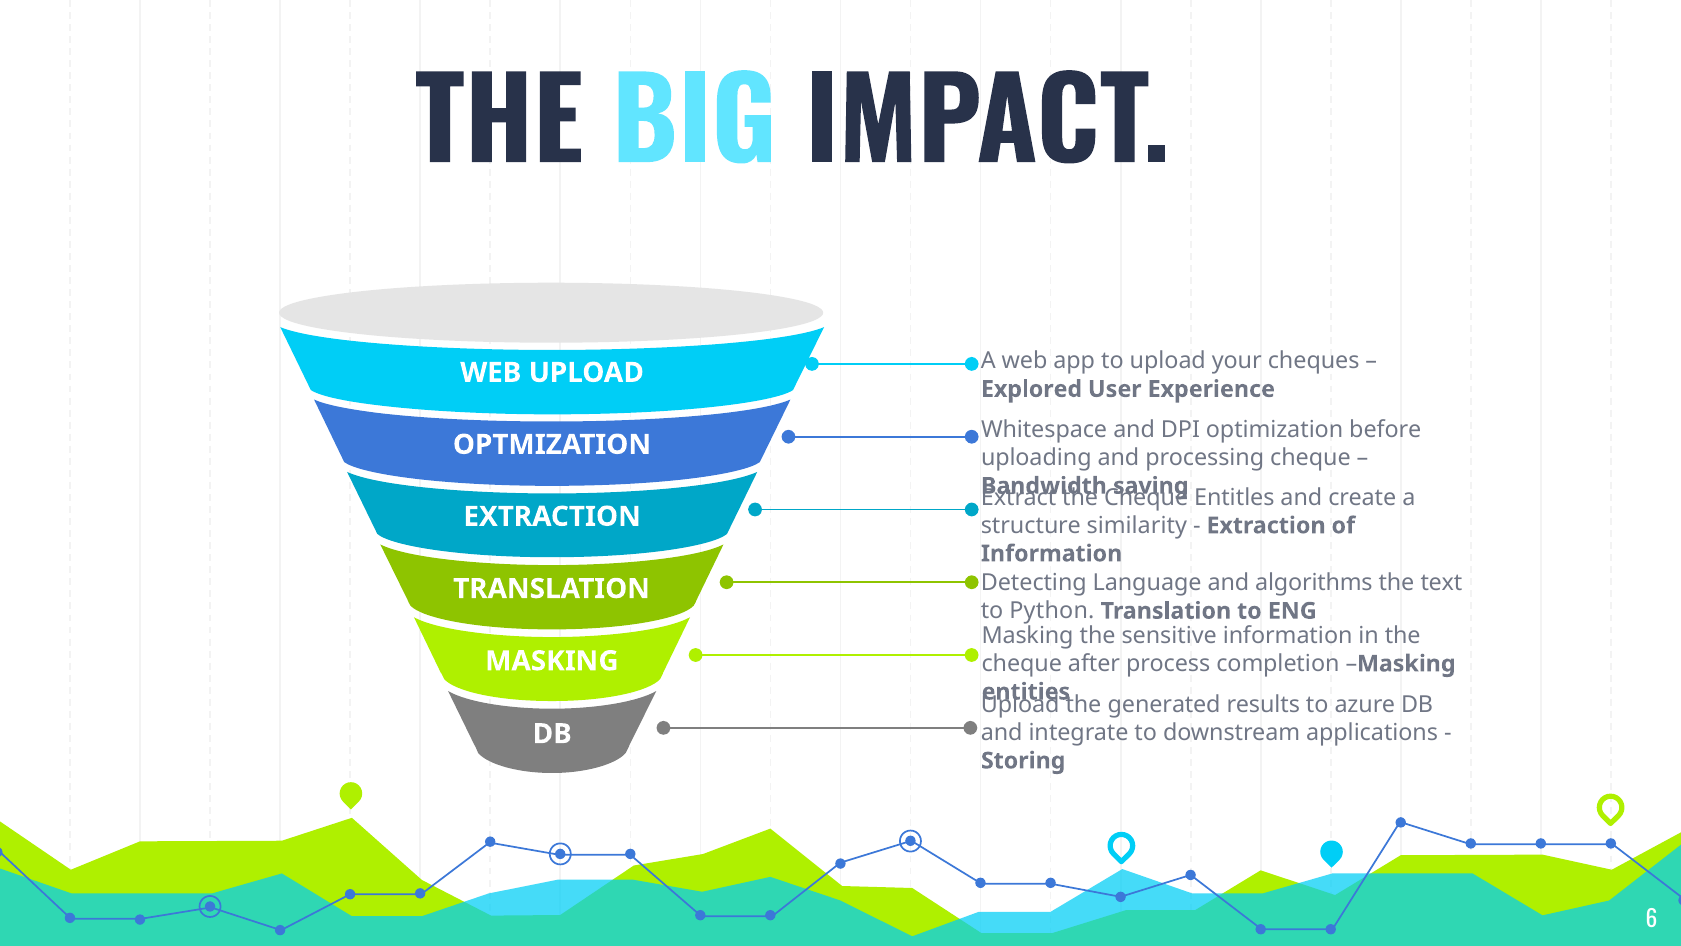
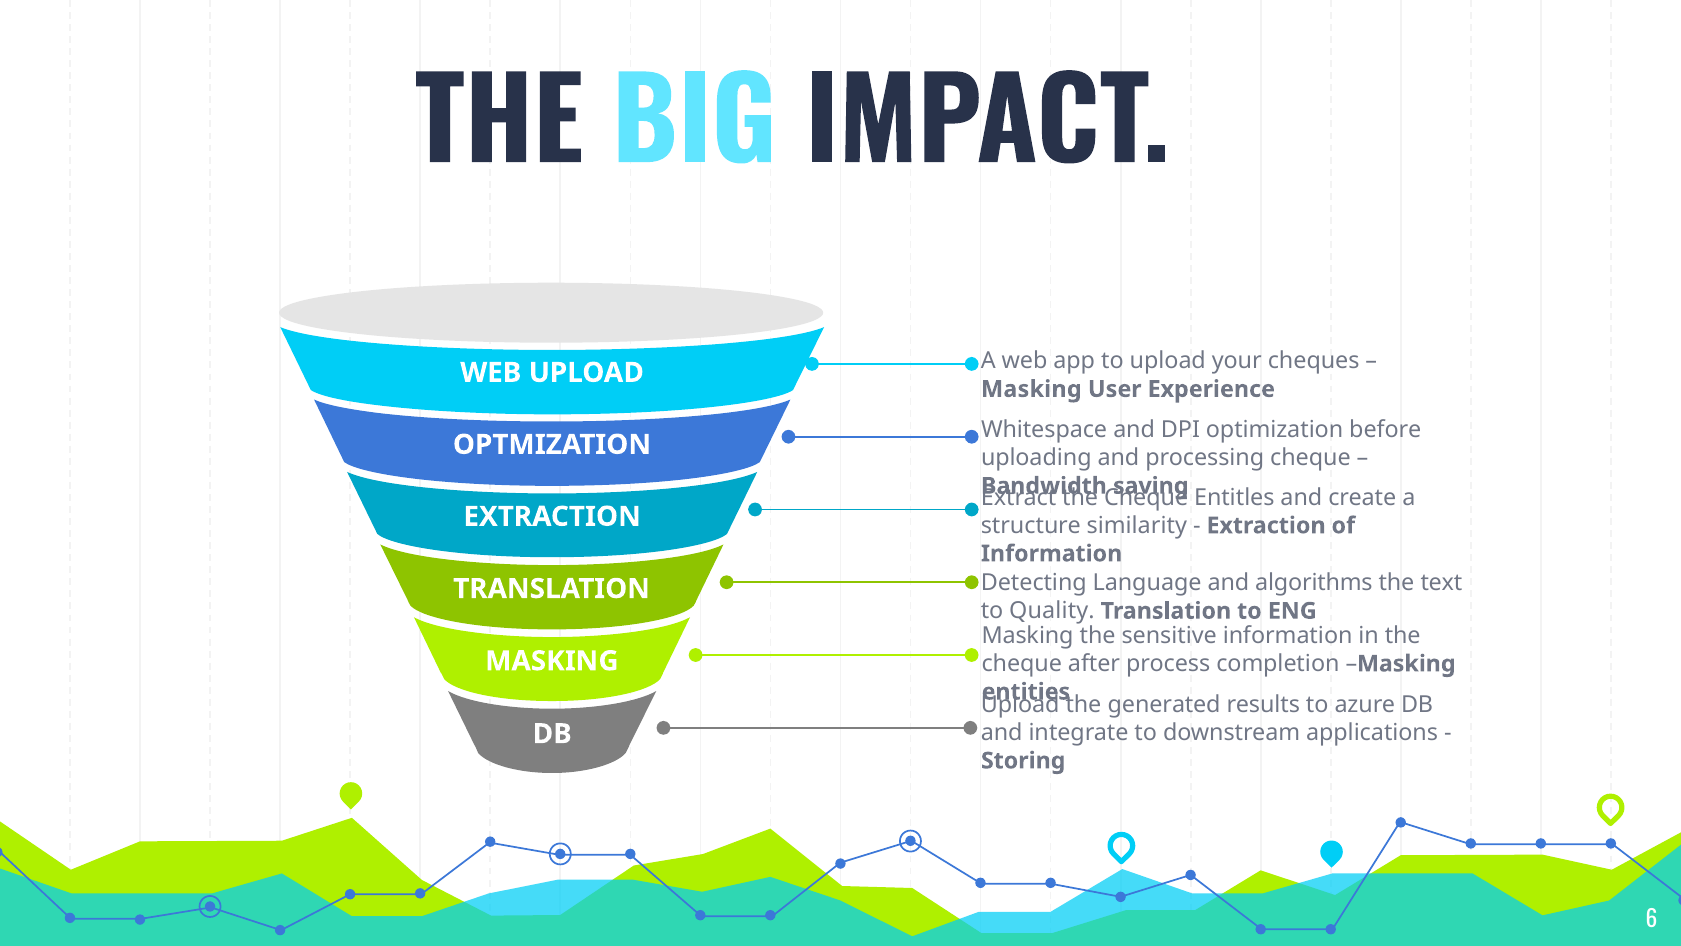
Explored at (1032, 389): Explored -> Masking
Python: Python -> Quality
